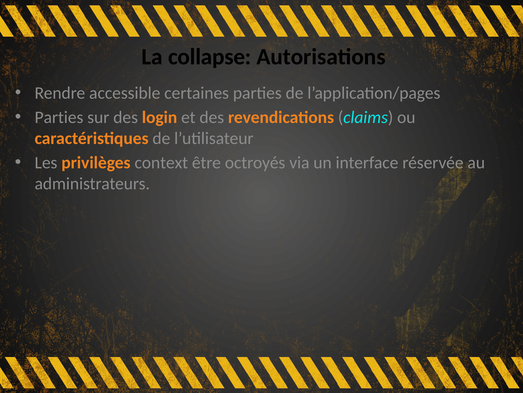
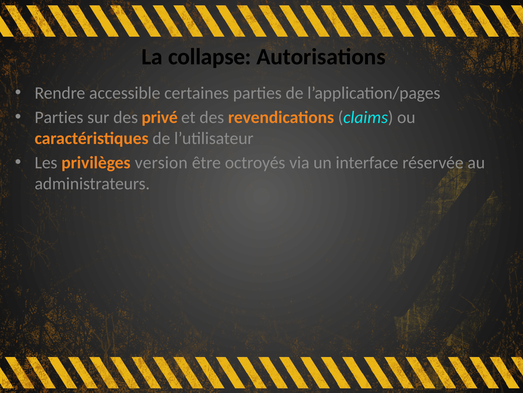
login: login -> privé
context: context -> version
